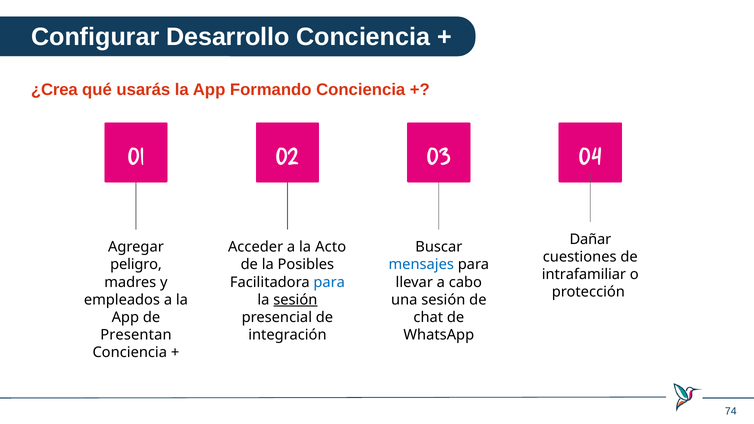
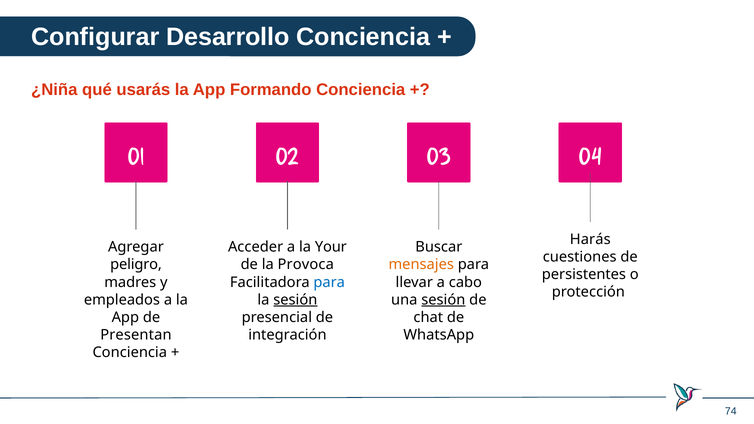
¿Crea: ¿Crea -> ¿Niña
Dañar: Dañar -> Harás
Acto: Acto -> Your
Posibles: Posibles -> Provoca
mensajes colour: blue -> orange
intrafamiliar: intrafamiliar -> persistentes
sesión at (443, 300) underline: none -> present
